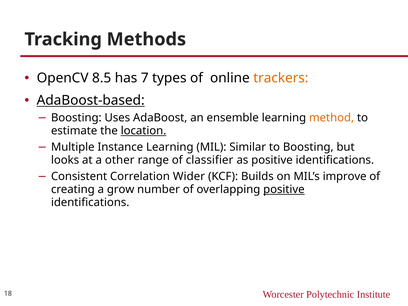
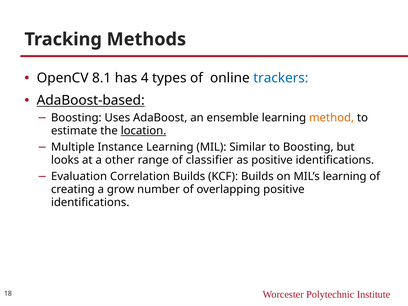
8.5: 8.5 -> 8.1
7: 7 -> 4
trackers colour: orange -> blue
Consistent: Consistent -> Evaluation
Correlation Wider: Wider -> Builds
MIL’s improve: improve -> learning
positive at (284, 189) underline: present -> none
